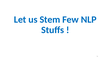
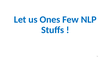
Stem: Stem -> Ones
